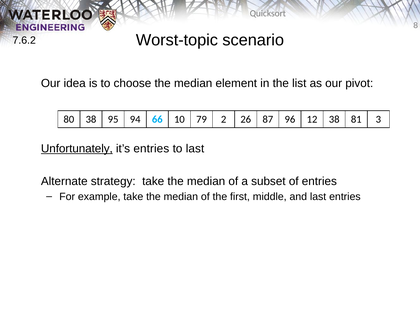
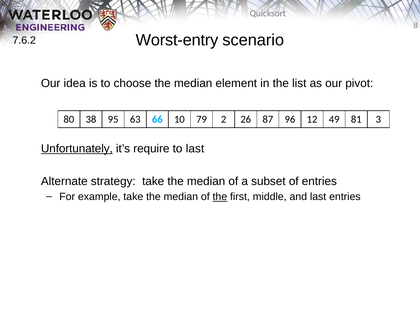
Worst-topic: Worst-topic -> Worst-entry
94: 94 -> 63
12 38: 38 -> 49
it’s entries: entries -> require
the at (220, 197) underline: none -> present
